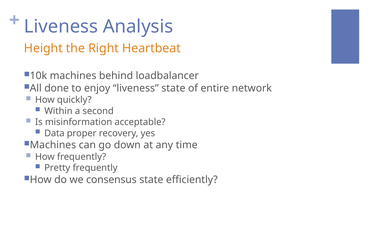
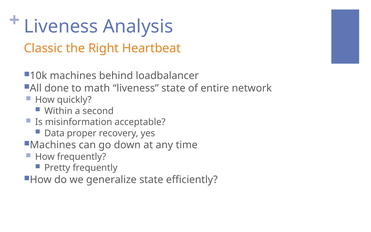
Height: Height -> Classic
enjoy: enjoy -> math
consensus: consensus -> generalize
